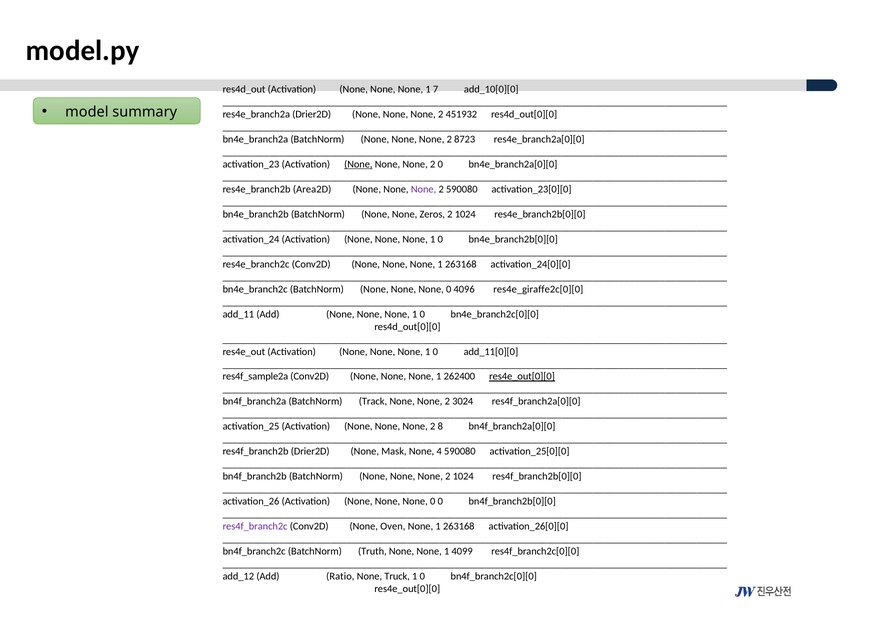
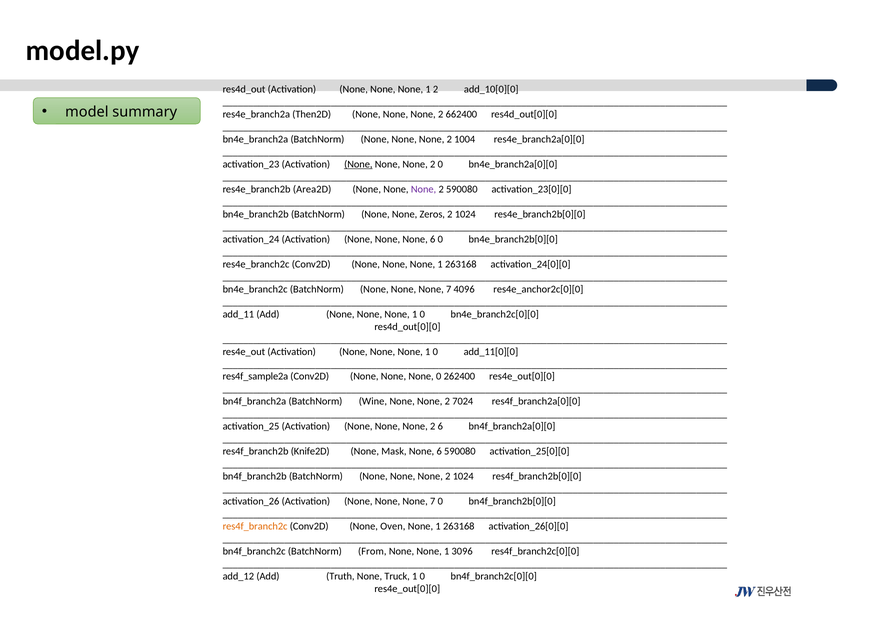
1 7: 7 -> 2
res4e_branch2a Drier2D: Drier2D -> Then2D
451932: 451932 -> 662400
8723: 8723 -> 1004
1 at (433, 239): 1 -> 6
0 at (449, 289): 0 -> 7
res4e_giraffe2c[0][0: res4e_giraffe2c[0][0 -> res4e_anchor2c[0][0
1 at (439, 377): 1 -> 0
res4e_out[0][0 at (522, 377) underline: present -> none
Track: Track -> Wine
3024: 3024 -> 7024
2 8: 8 -> 6
res4f_branch2b Drier2D: Drier2D -> Knife2D
4 at (439, 451): 4 -> 6
0 at (433, 501): 0 -> 7
res4f_branch2c colour: purple -> orange
Truth: Truth -> From
4099: 4099 -> 3096
Ratio: Ratio -> Truth
